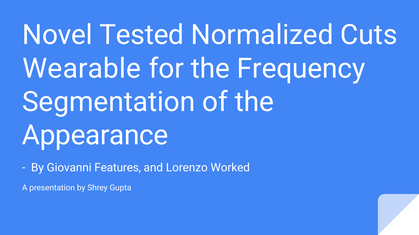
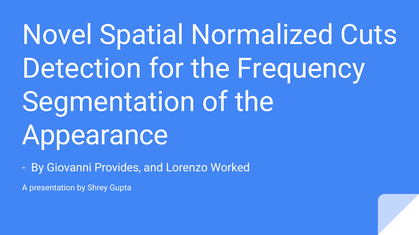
Tested: Tested -> Spatial
Wearable: Wearable -> Detection
Features: Features -> Provides
